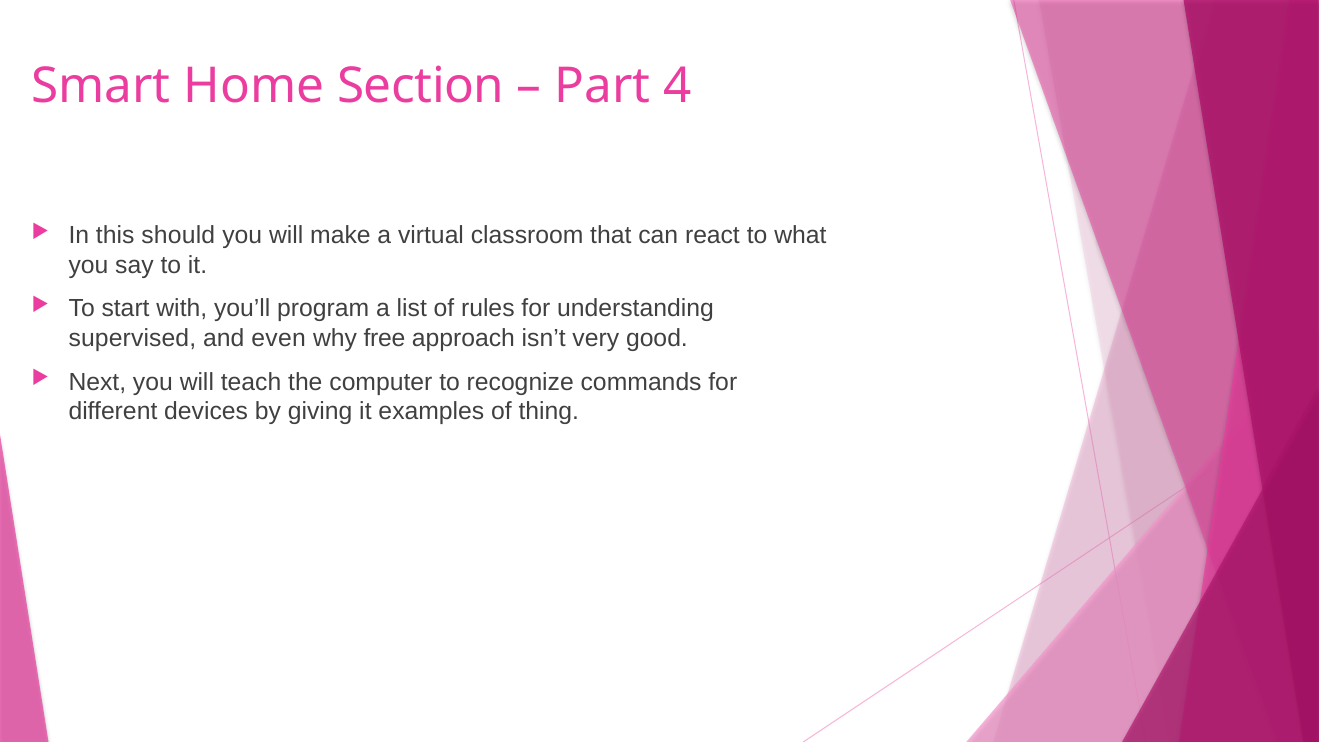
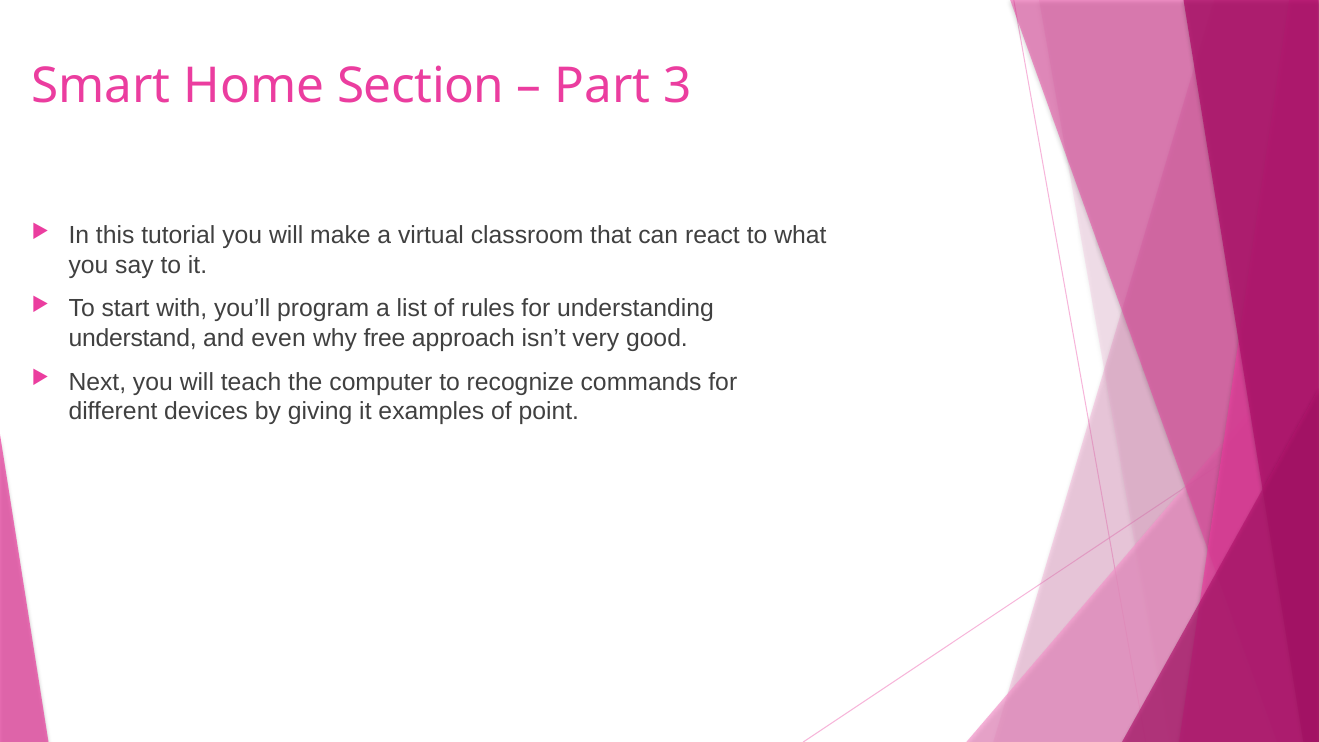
4: 4 -> 3
should: should -> tutorial
supervised: supervised -> understand
thing: thing -> point
